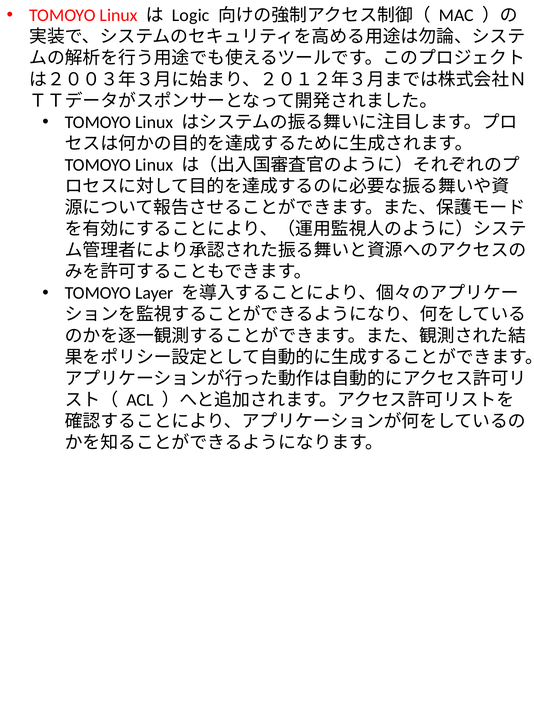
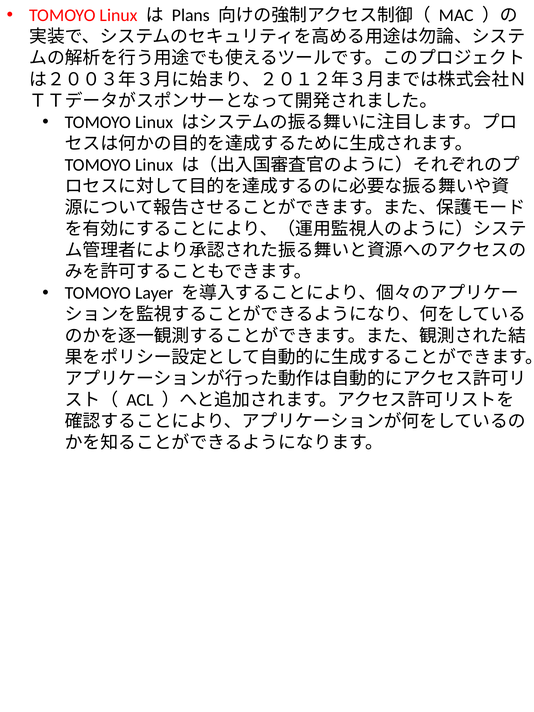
Logic: Logic -> Plans
